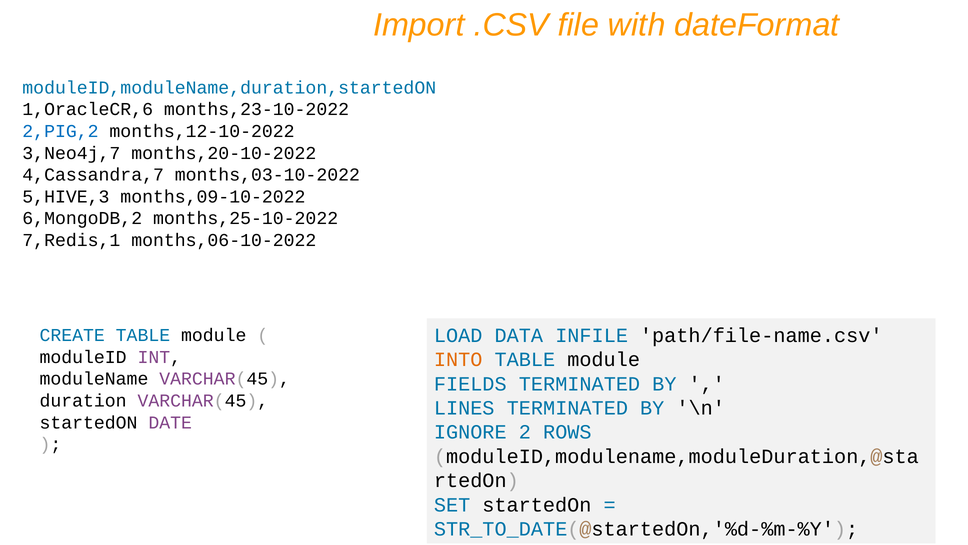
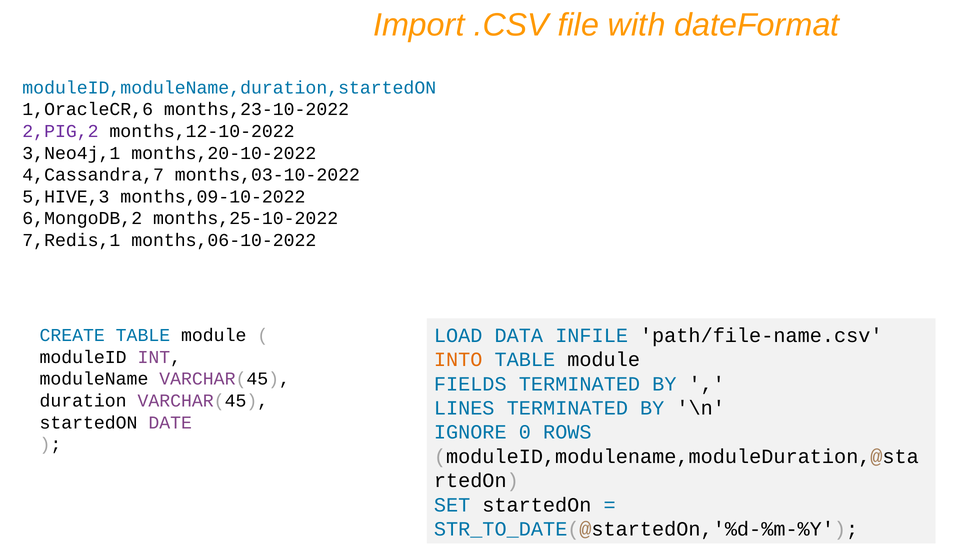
2,PIG,2 colour: blue -> purple
3,Neo4j,7: 3,Neo4j,7 -> 3,Neo4j,1
2: 2 -> 0
